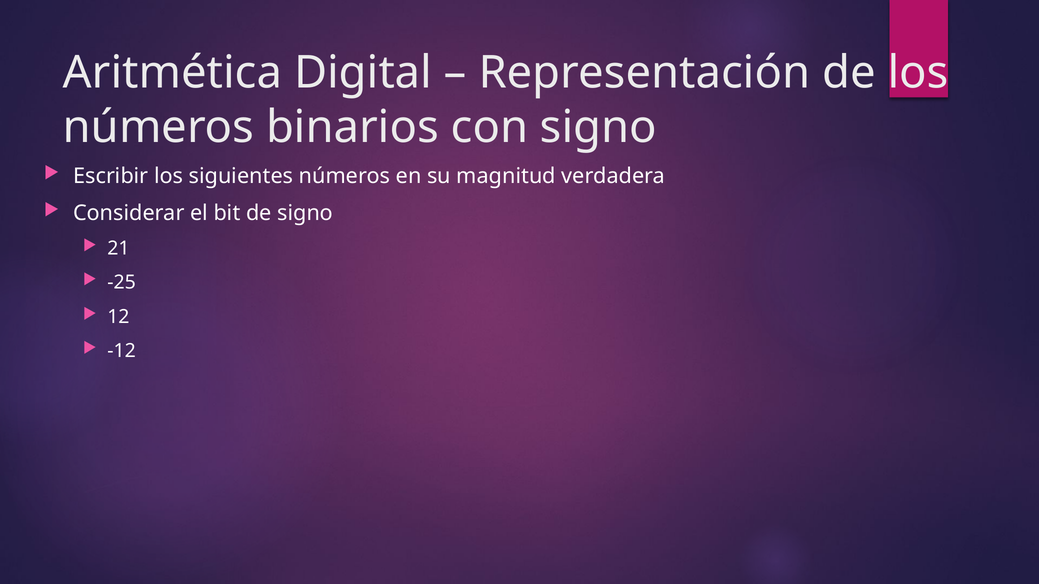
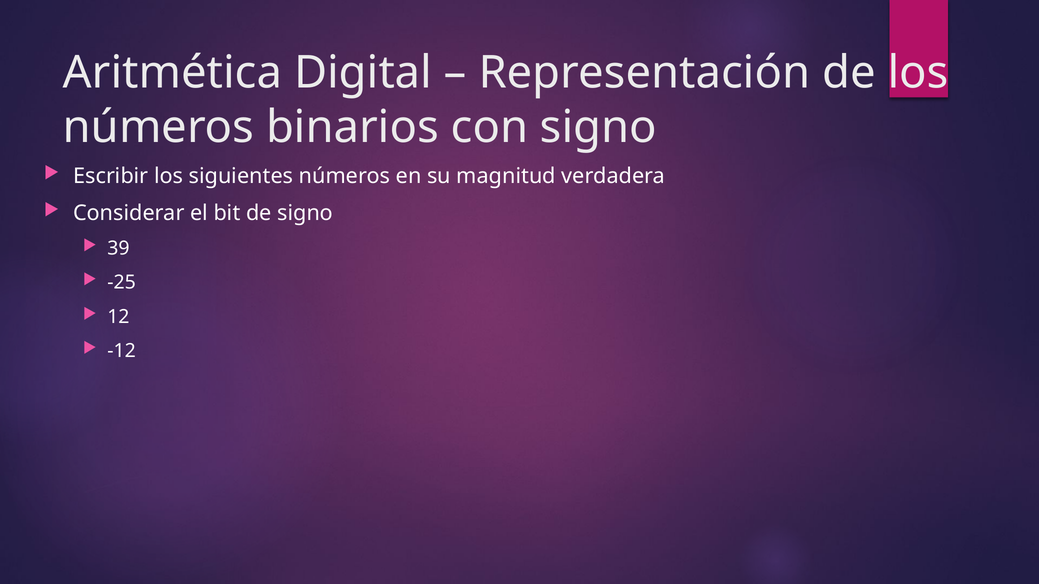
21: 21 -> 39
